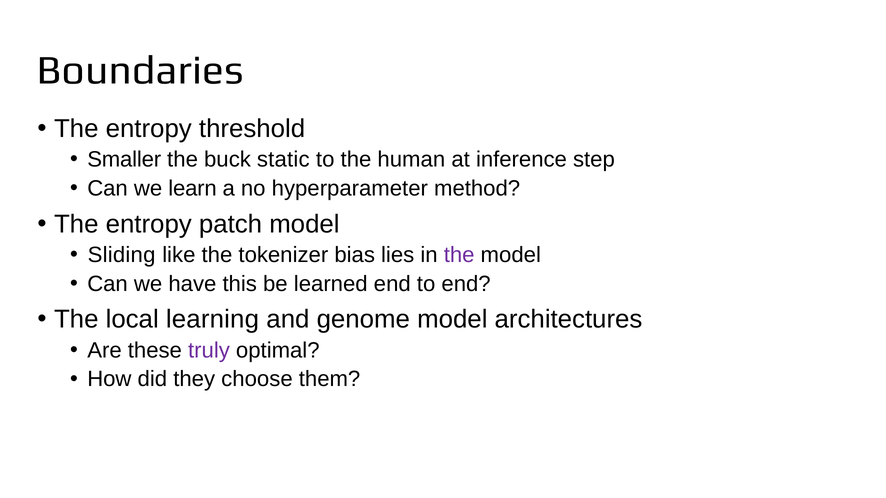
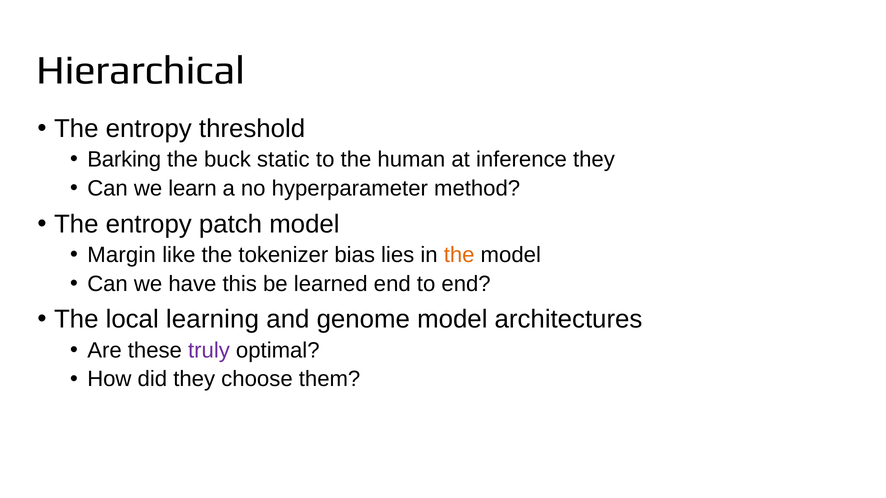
Boundaries: Boundaries -> Hierarchical
Smaller: Smaller -> Barking
inference step: step -> they
Sliding: Sliding -> Margin
the at (459, 255) colour: purple -> orange
